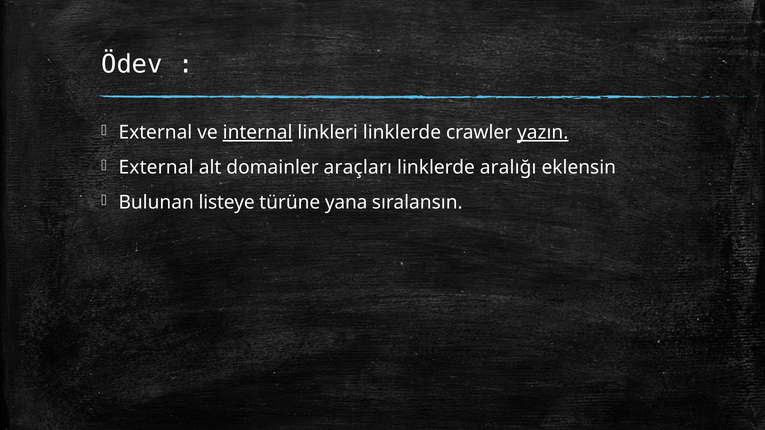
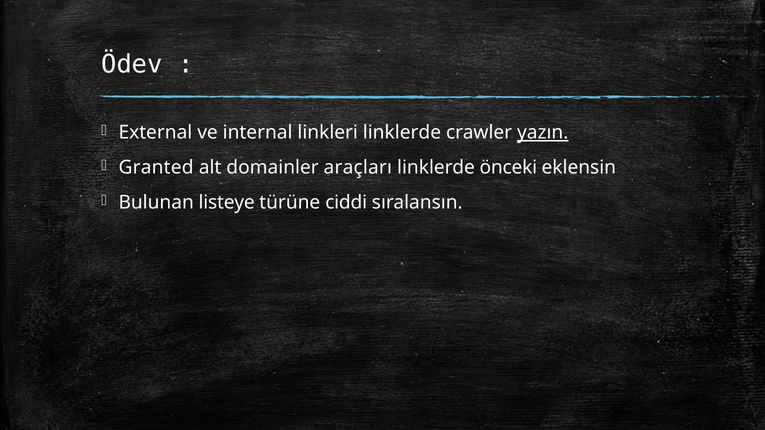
internal underline: present -> none
External at (156, 168): External -> Granted
aralığı: aralığı -> önceki
yana: yana -> ciddi
